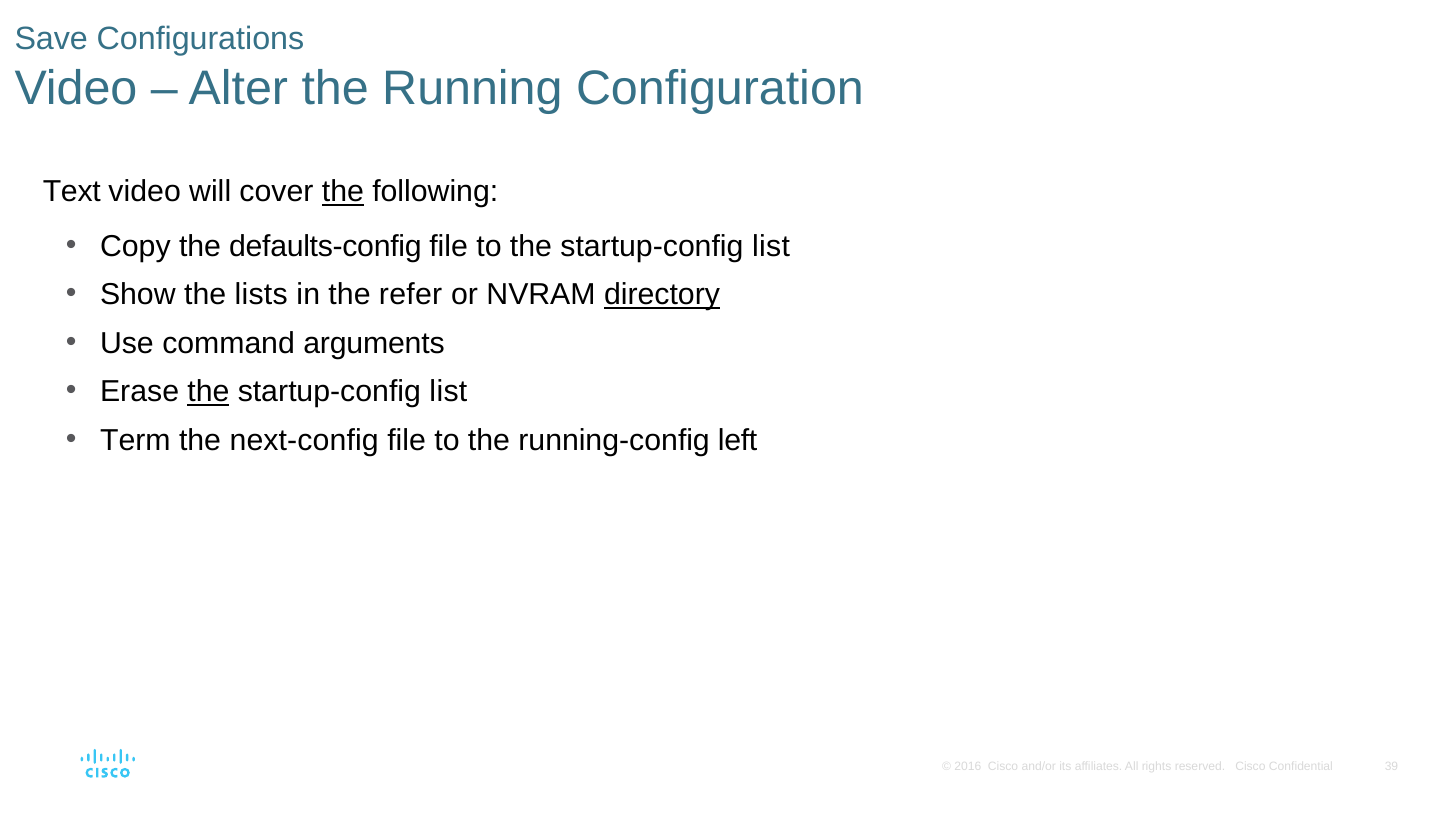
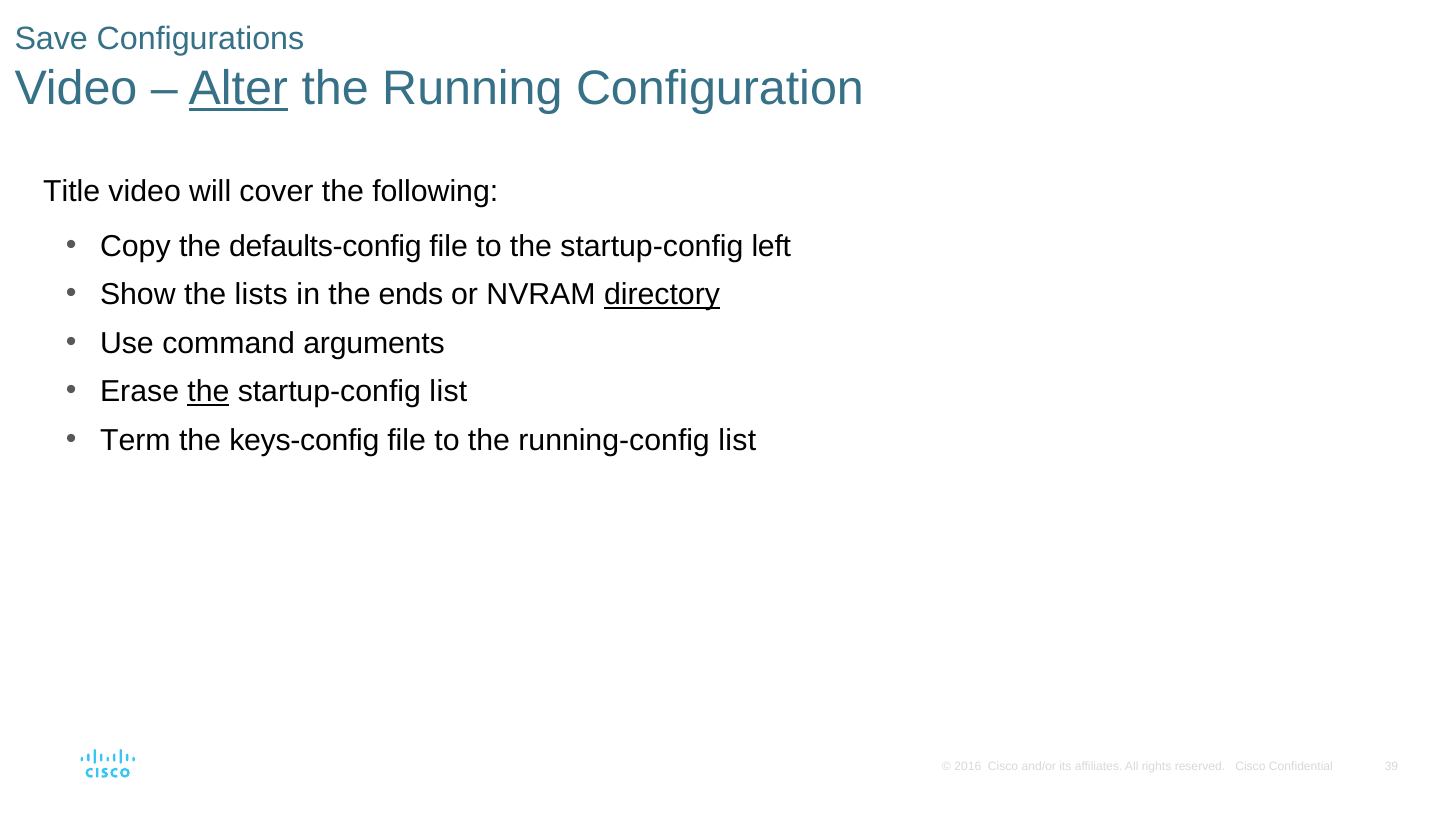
Alter underline: none -> present
Text: Text -> Title
the at (343, 192) underline: present -> none
to the startup-config list: list -> left
refer: refer -> ends
next-config: next-config -> keys-config
running-config left: left -> list
